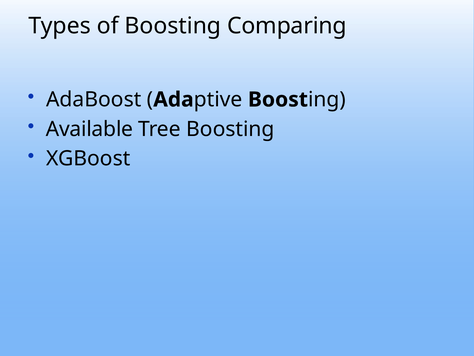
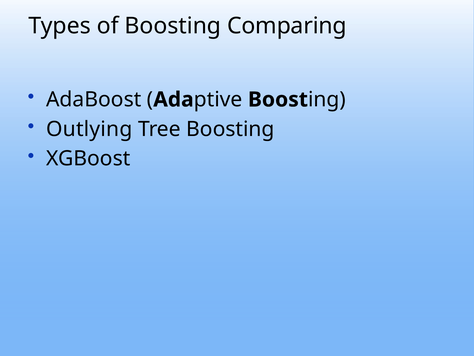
Available: Available -> Outlying
